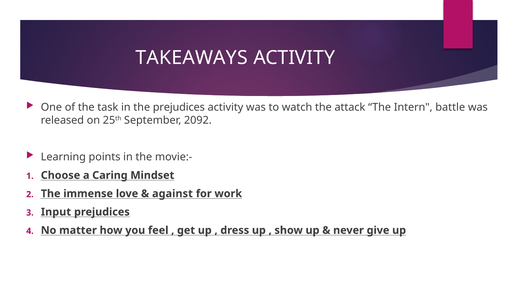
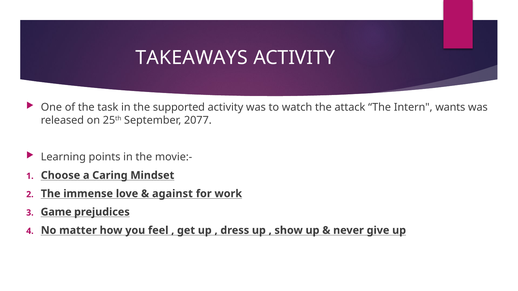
the prejudices: prejudices -> supported
battle: battle -> wants
2092: 2092 -> 2077
Input: Input -> Game
